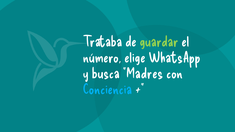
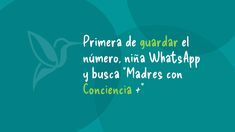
Trataba: Trataba -> Primera
elige: elige -> niña
Conciencia colour: light blue -> light green
